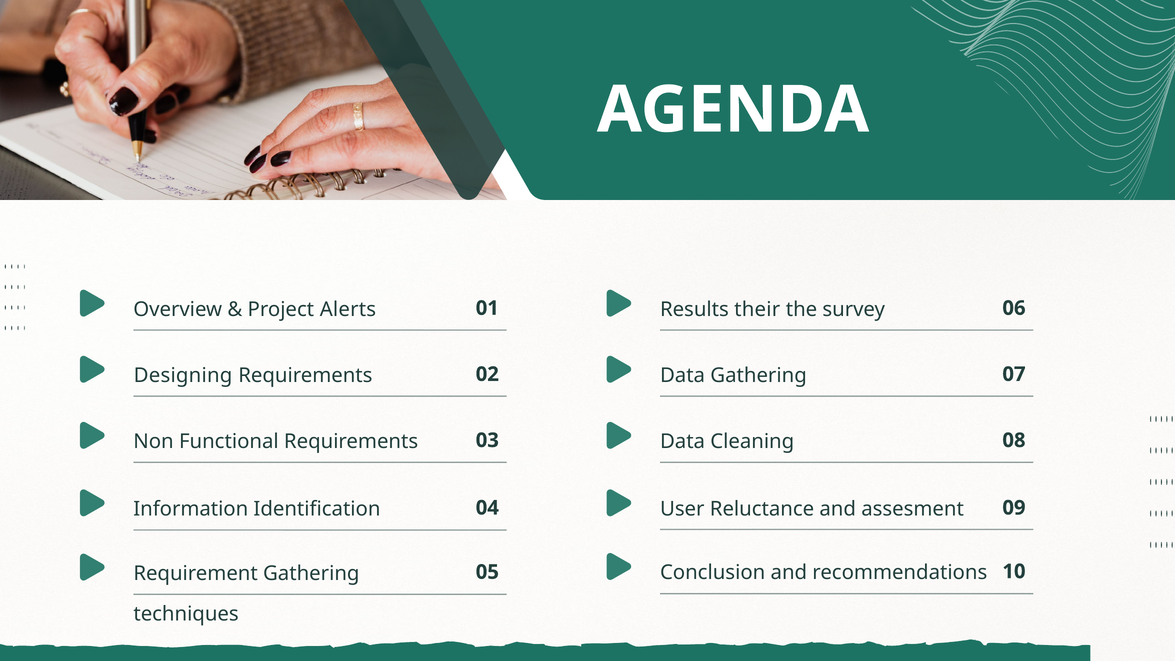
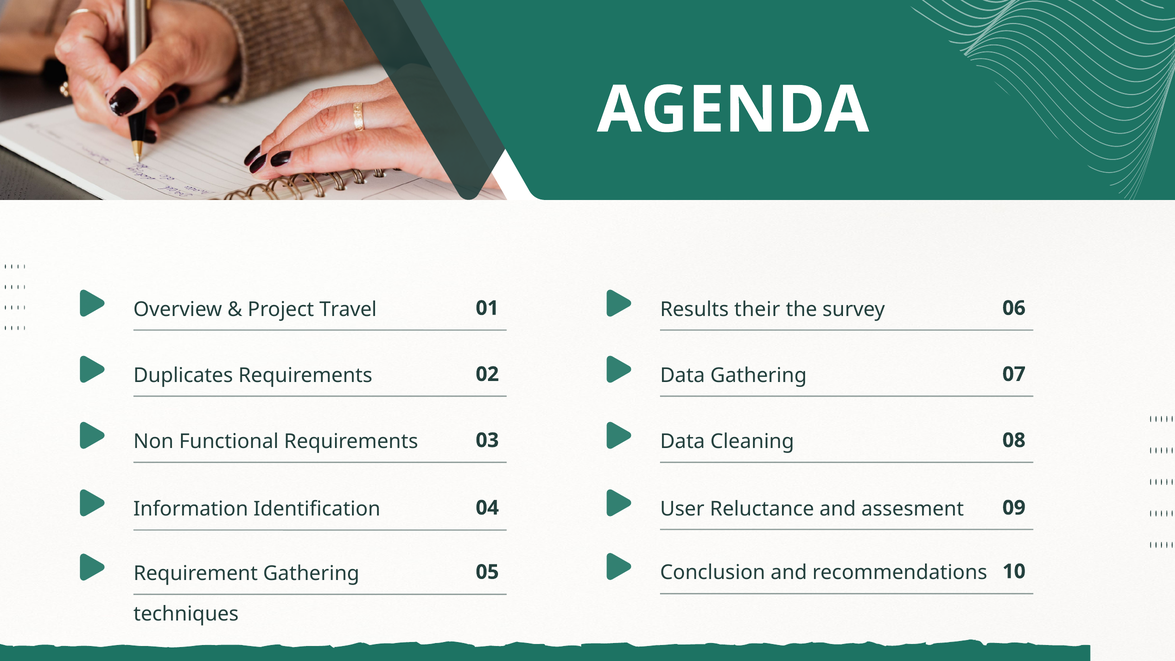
Alerts: Alerts -> Travel
Designing: Designing -> Duplicates
